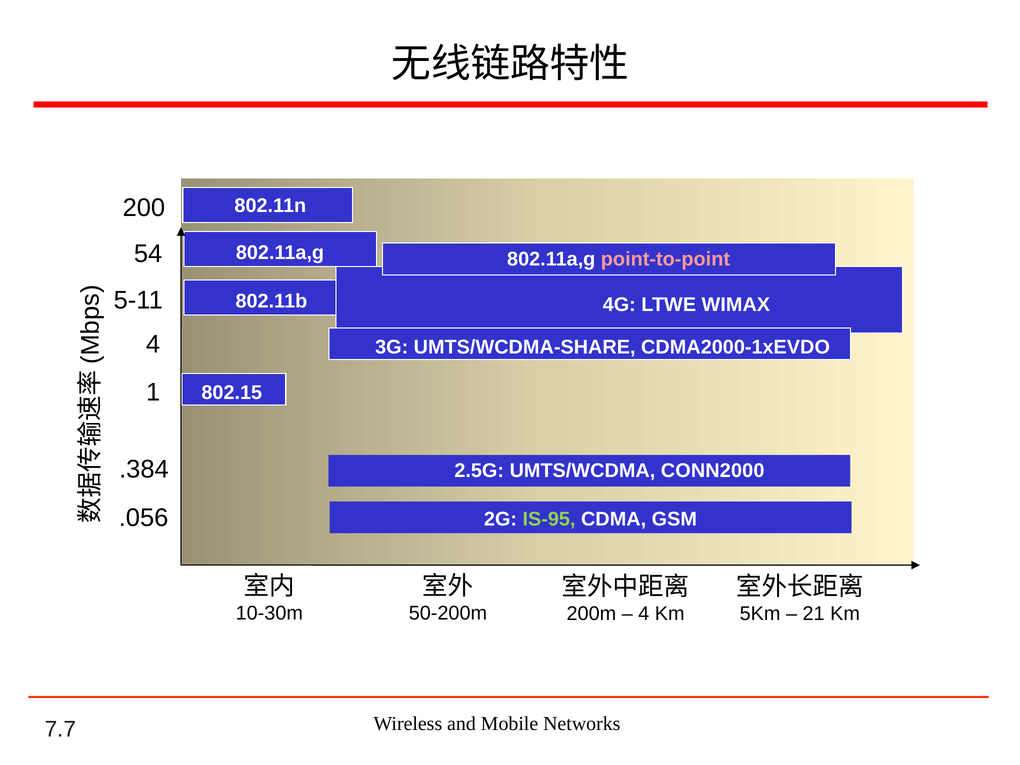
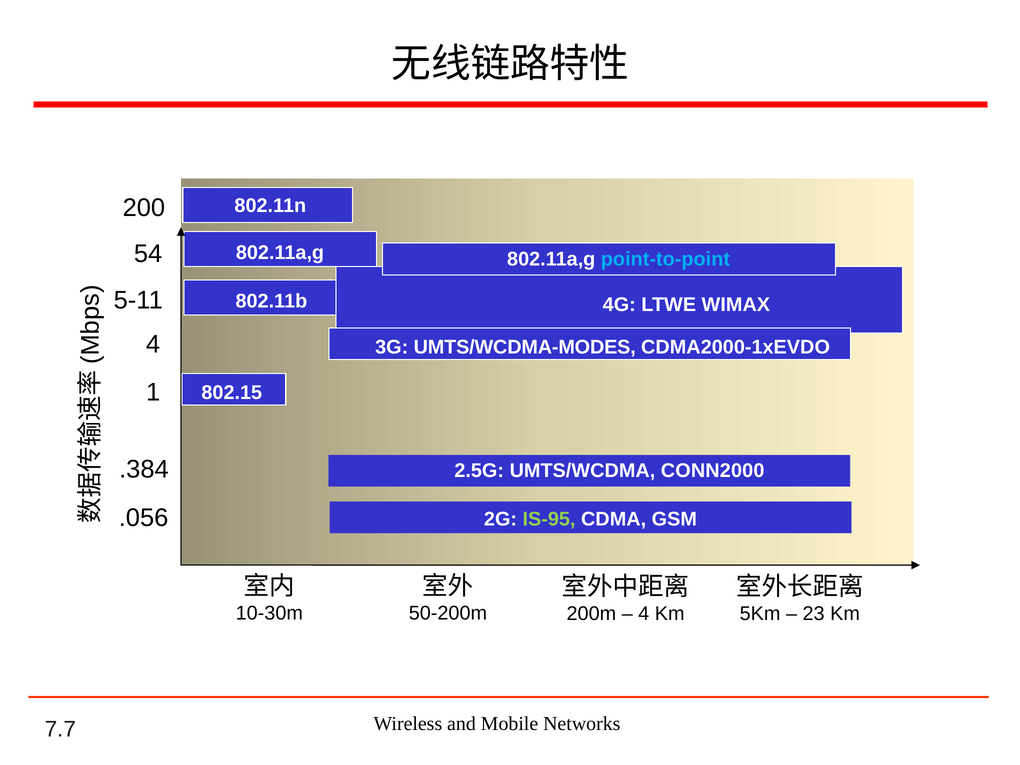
point-to-point colour: pink -> light blue
UMTS/WCDMA-SHARE: UMTS/WCDMA-SHARE -> UMTS/WCDMA-MODES
21: 21 -> 23
